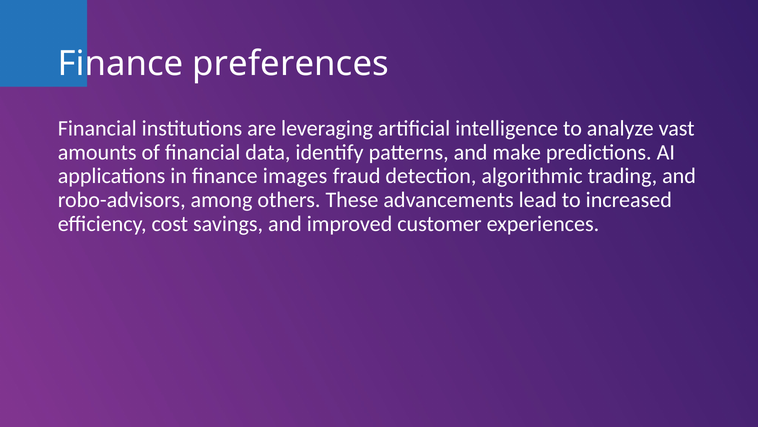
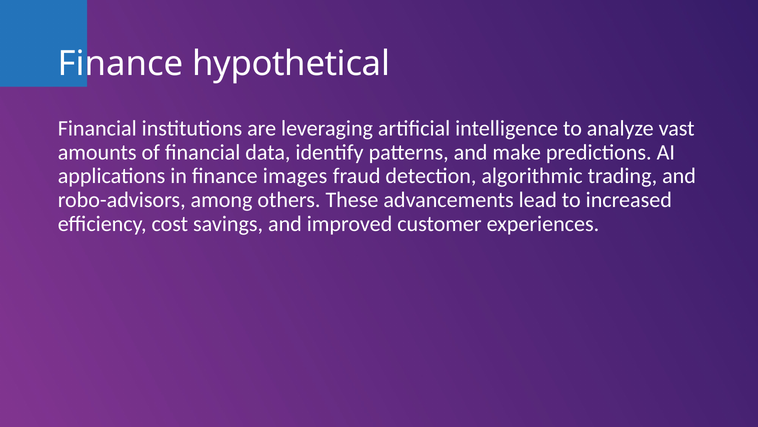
preferences: preferences -> hypothetical
